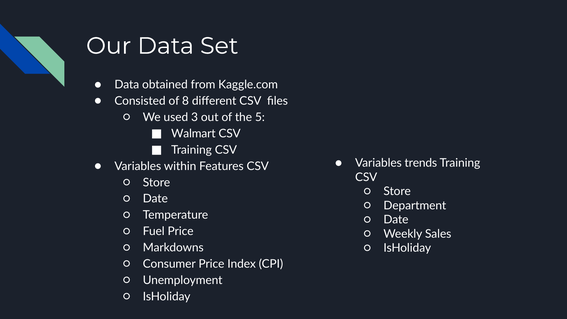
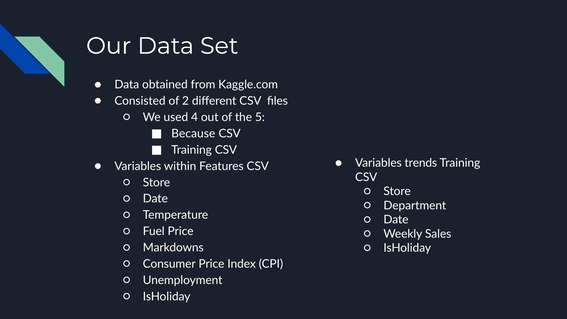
8: 8 -> 2
3: 3 -> 4
Walmart: Walmart -> Because
